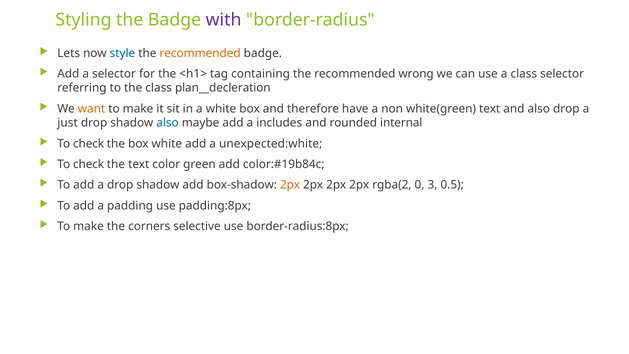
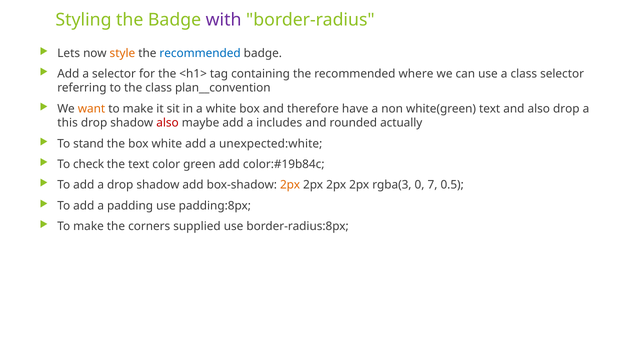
style colour: blue -> orange
recommended at (200, 53) colour: orange -> blue
wrong: wrong -> where
plan__decleration: plan__decleration -> plan__convention
just: just -> this
also at (167, 123) colour: blue -> red
internal: internal -> actually
check at (89, 144): check -> stand
rgba(2: rgba(2 -> rgba(3
3: 3 -> 7
selective: selective -> supplied
